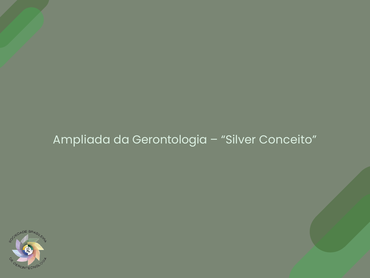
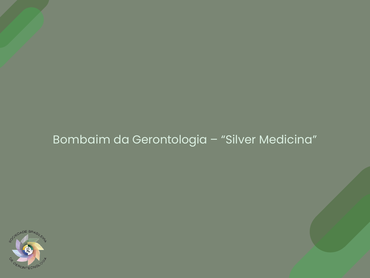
Ampliada: Ampliada -> Bombaim
Conceito: Conceito -> Medicina
